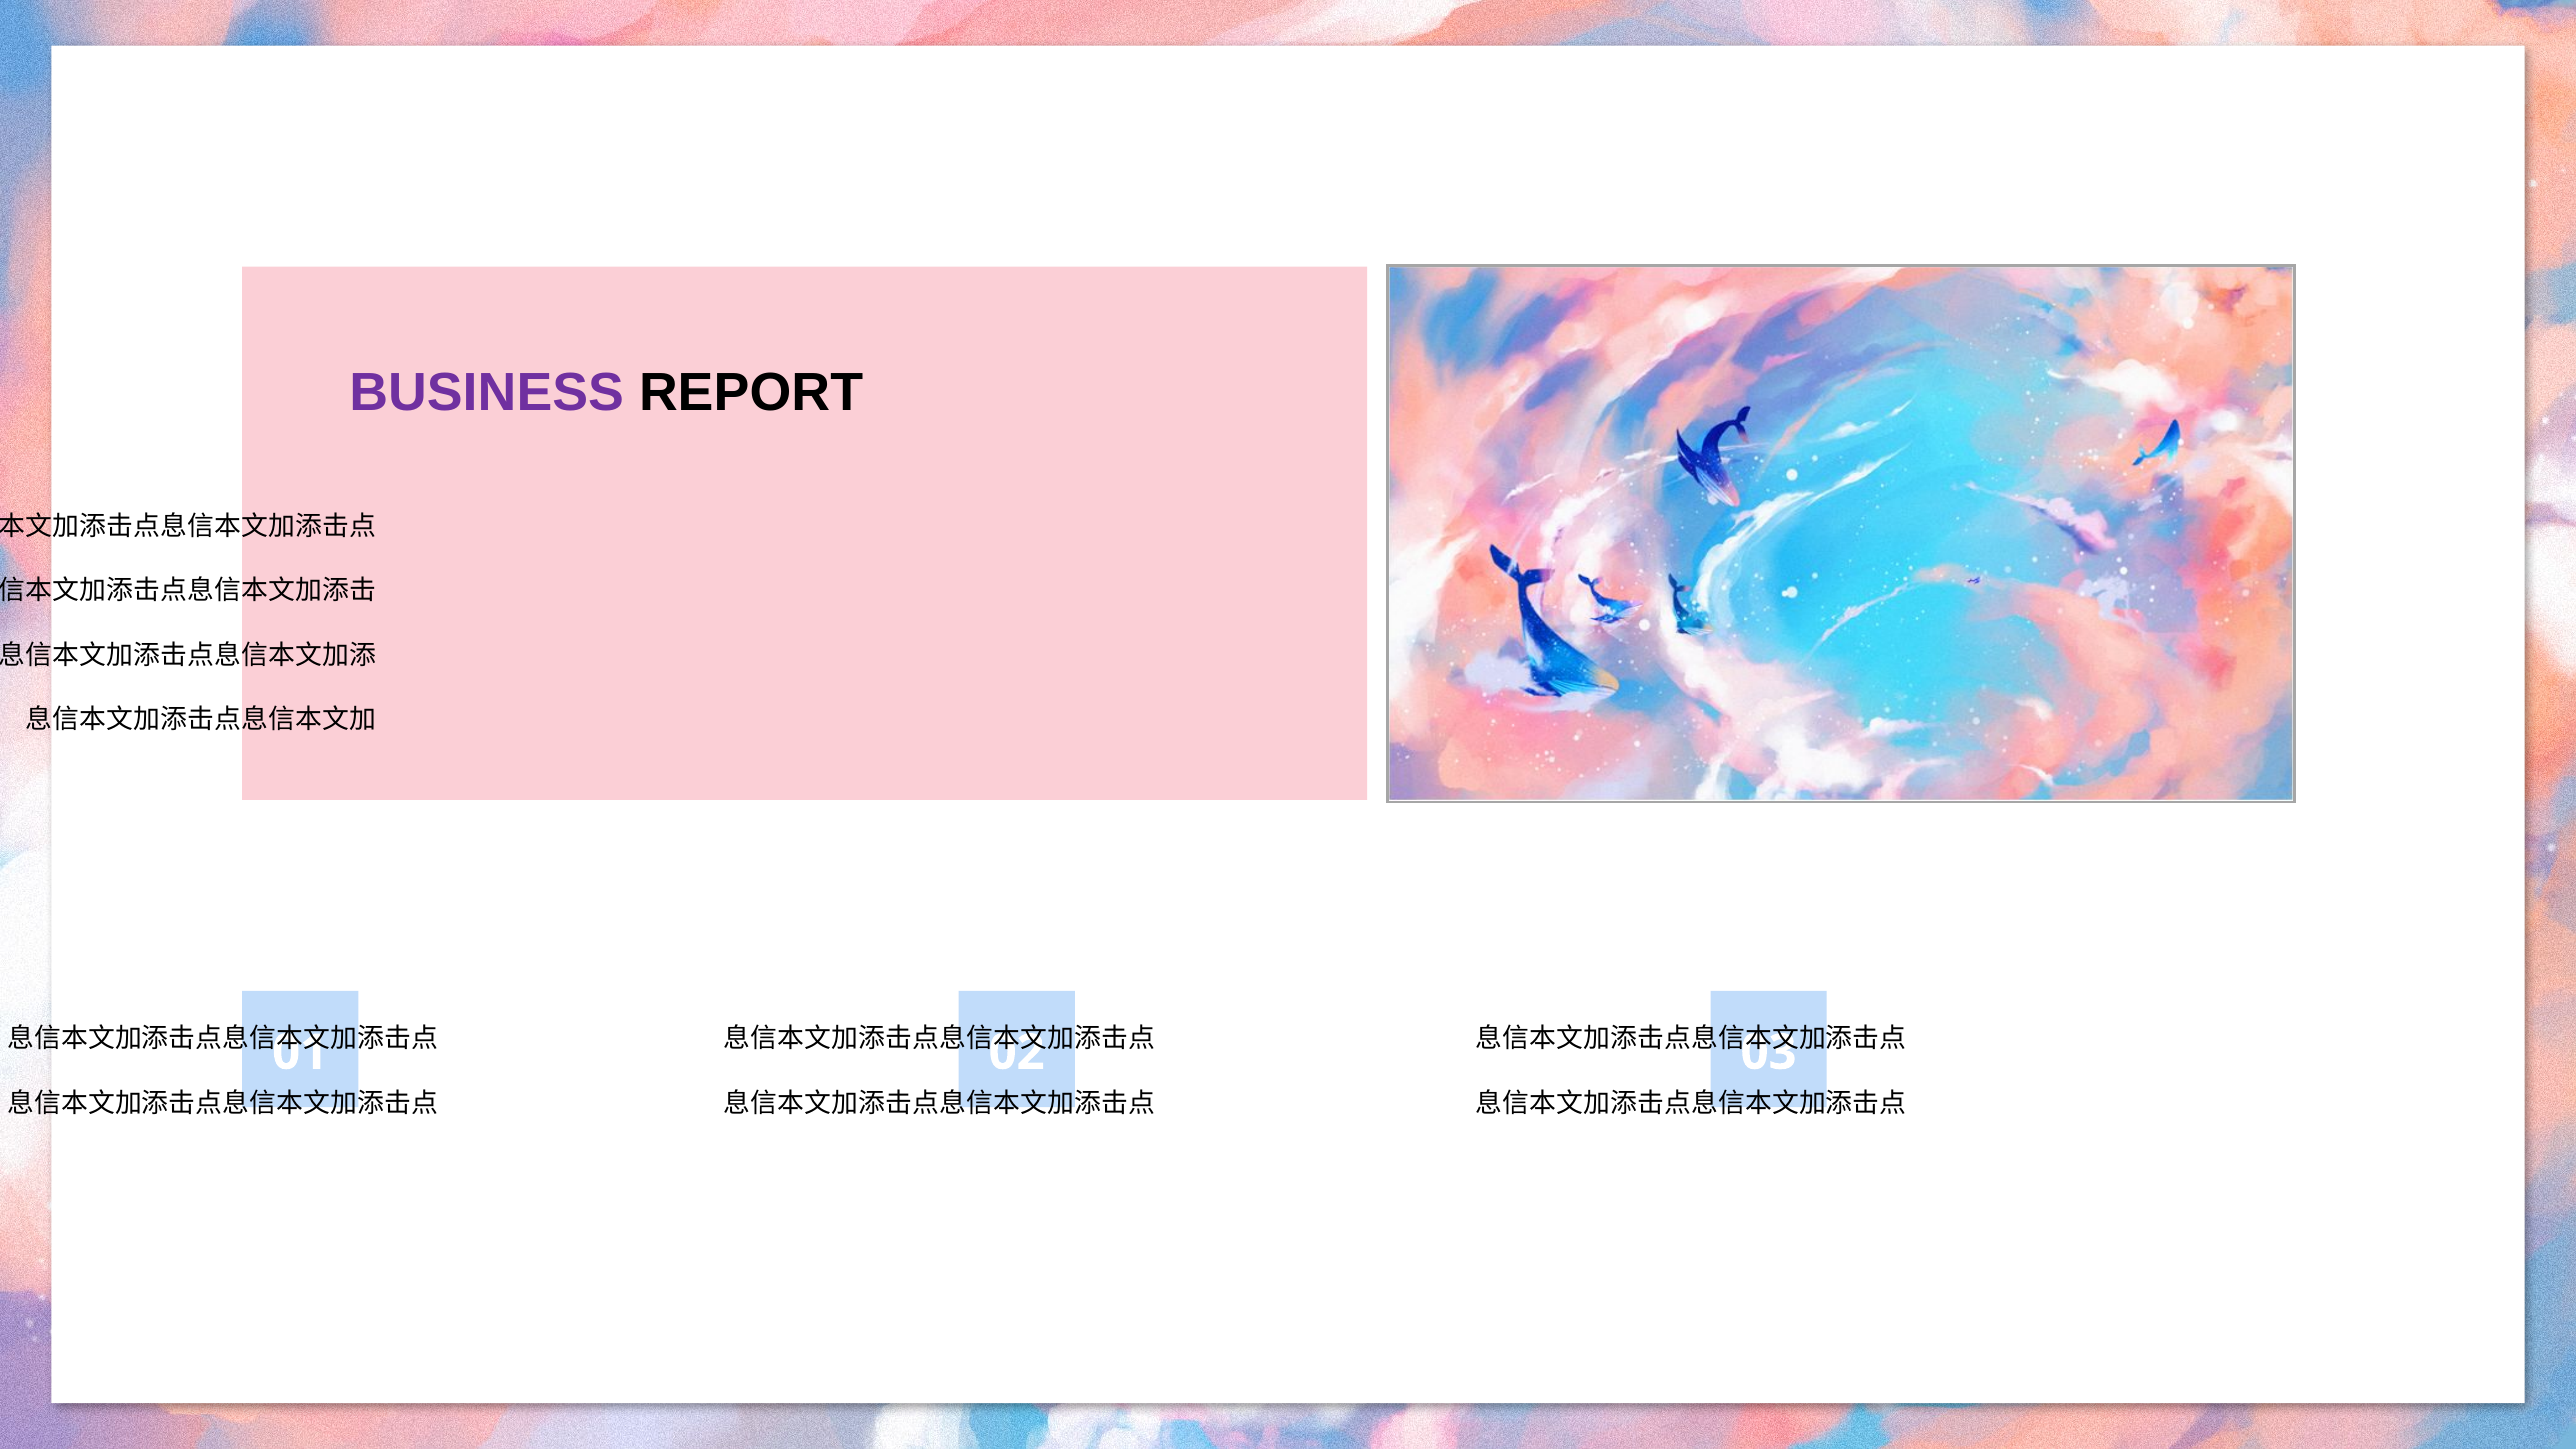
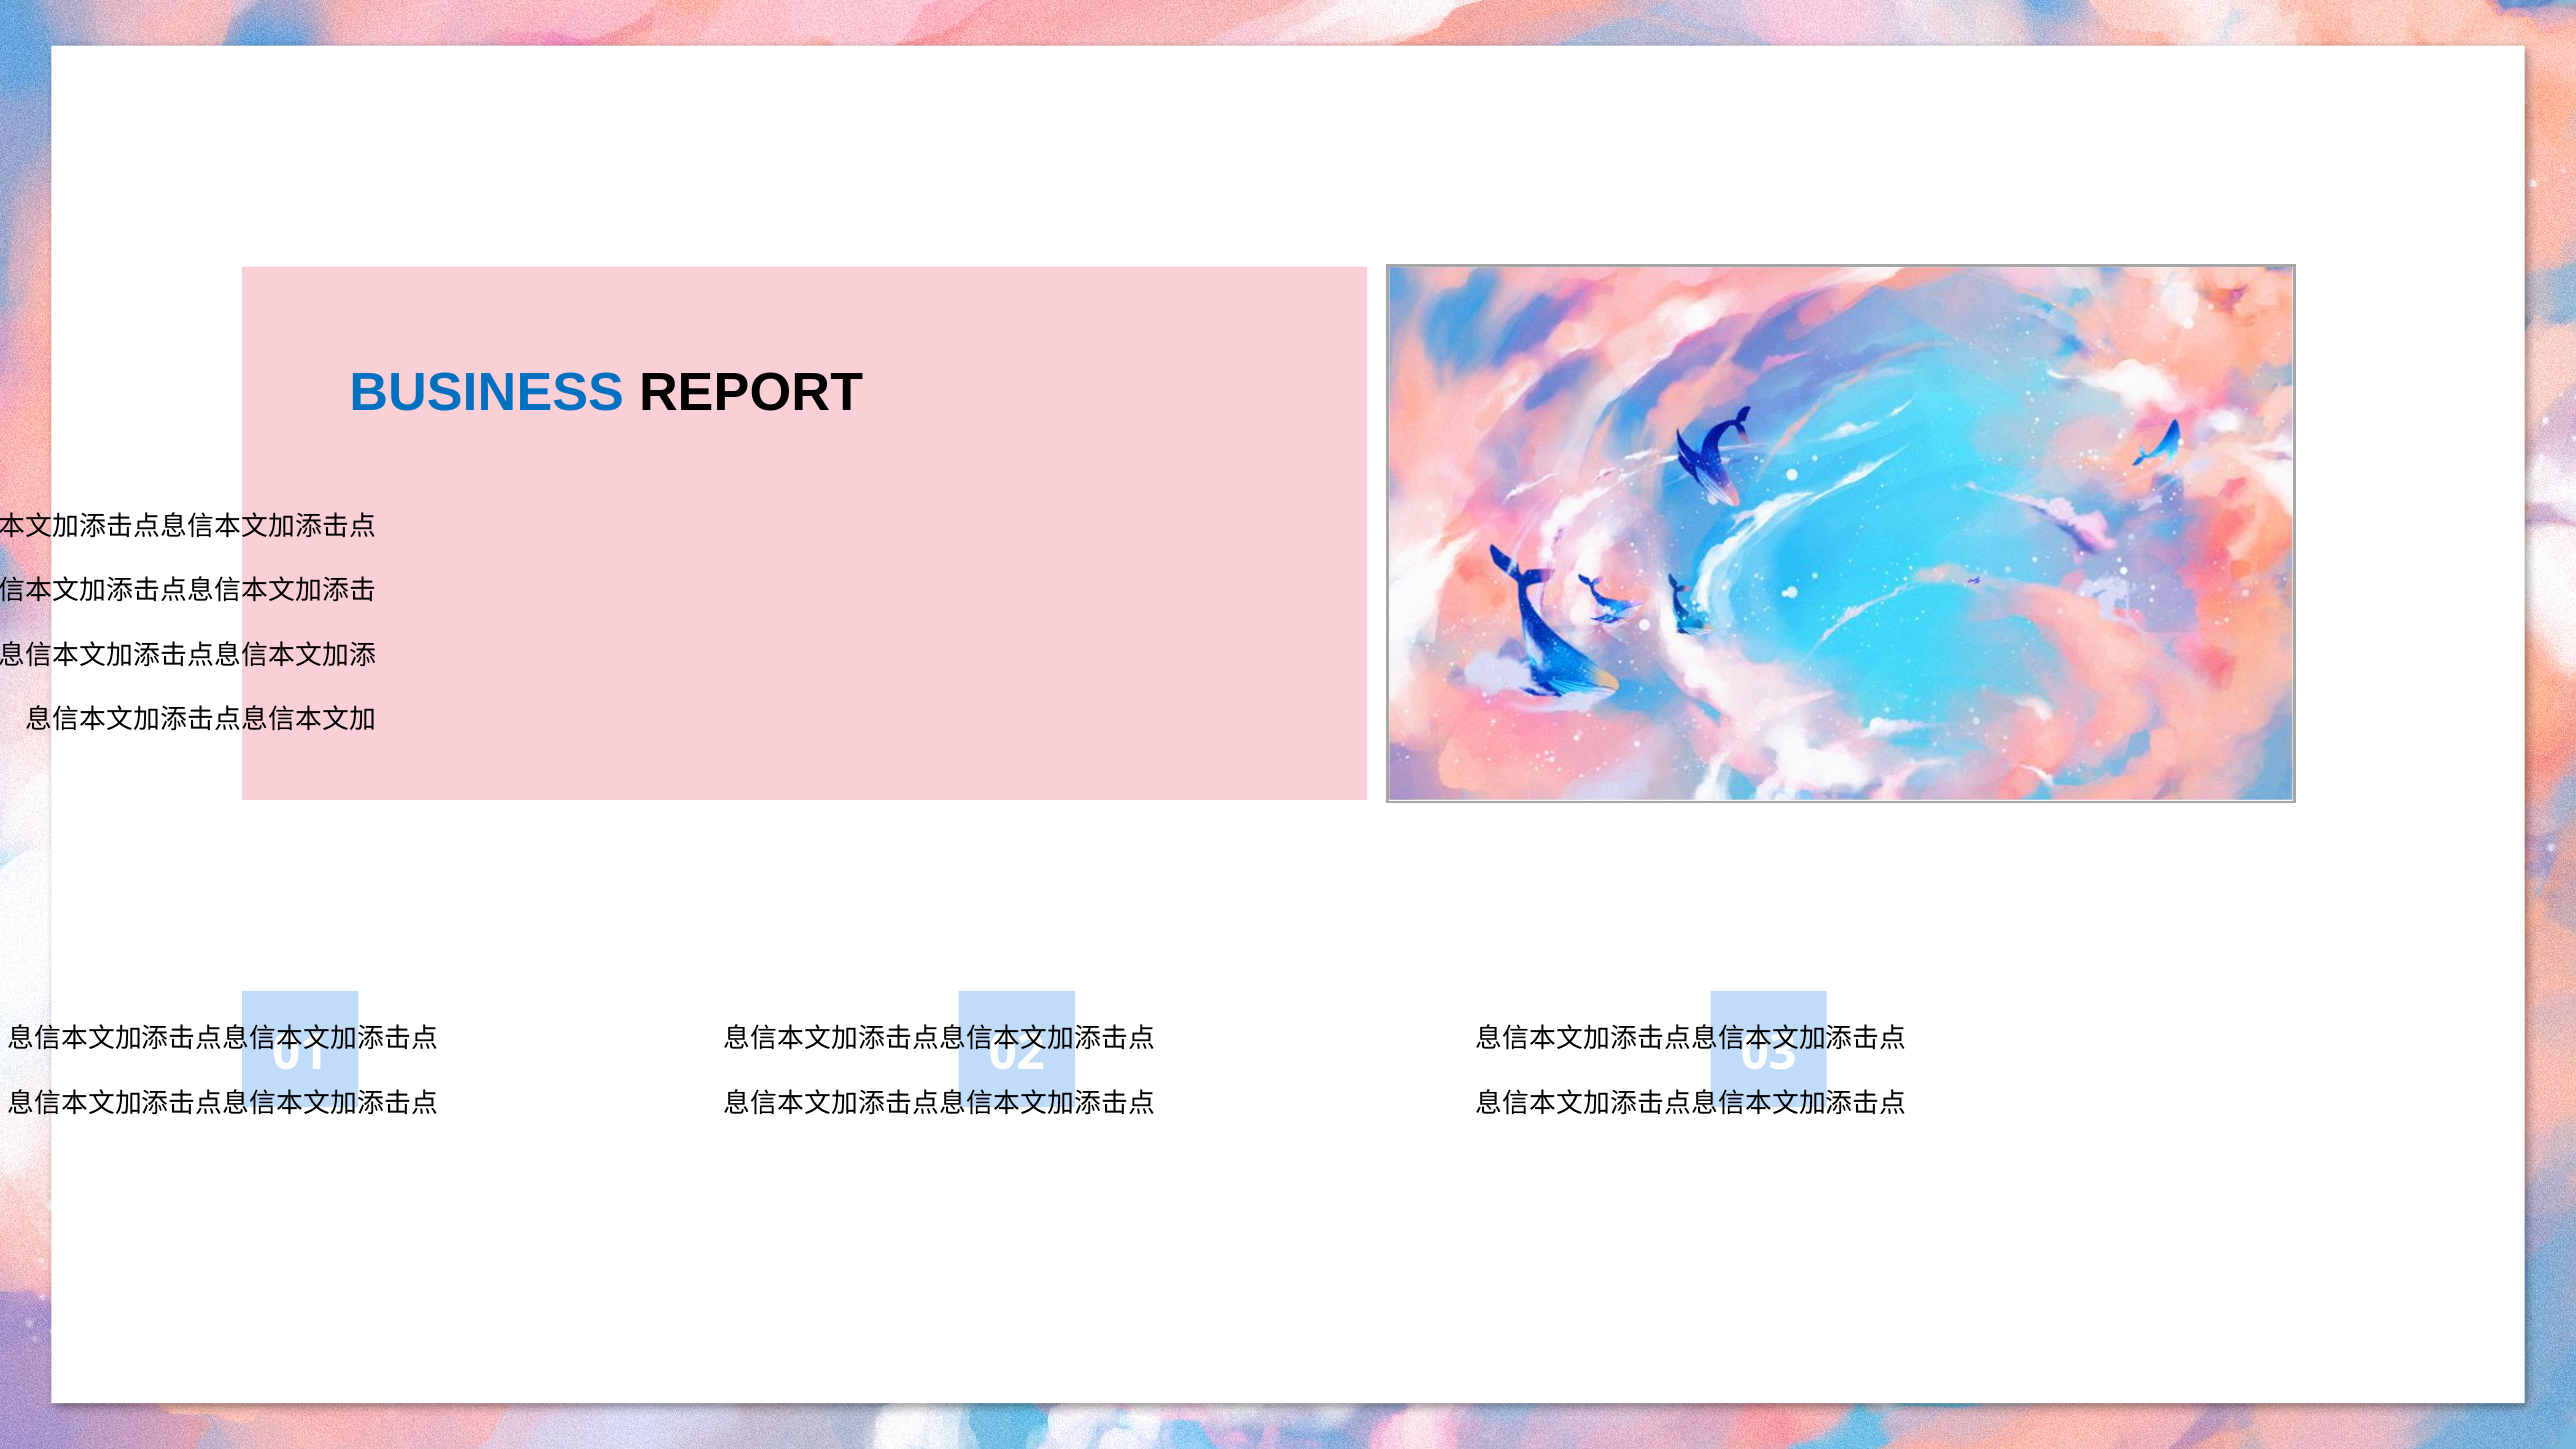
BUSINESS colour: purple -> blue
